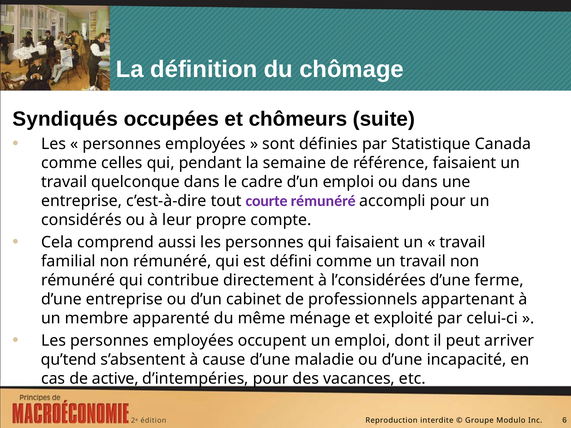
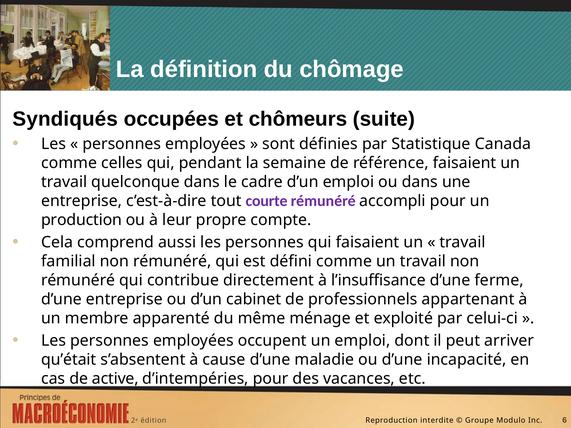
considérés: considérés -> production
l’considérées: l’considérées -> l’insuffisance
qu’tend: qu’tend -> qu’était
